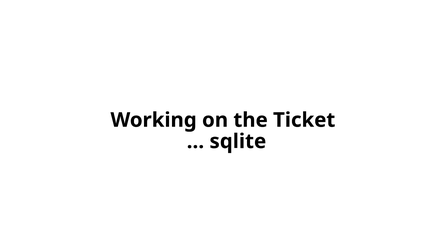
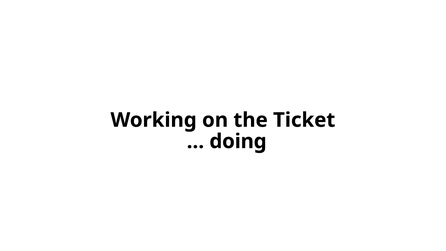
sqlite: sqlite -> doing
